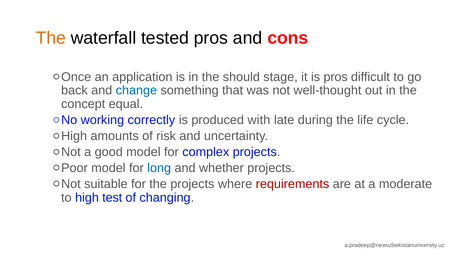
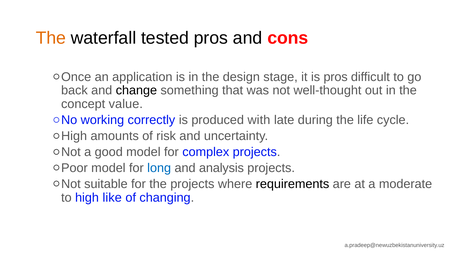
should: should -> design
change colour: blue -> black
equal: equal -> value
whether: whether -> analysis
requirements colour: red -> black
test: test -> like
